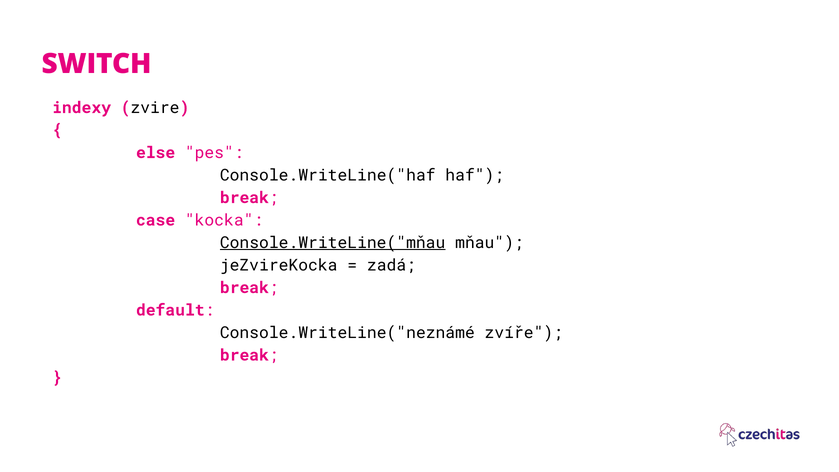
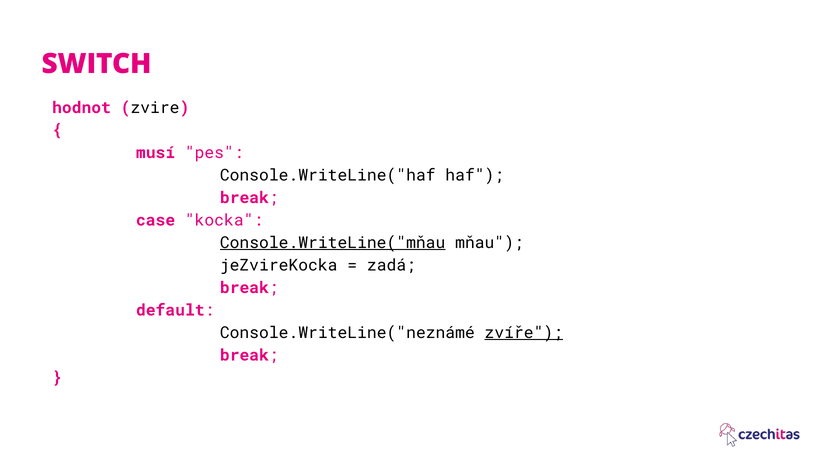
indexy: indexy -> hodnot
else: else -> musí
zvíře underline: none -> present
